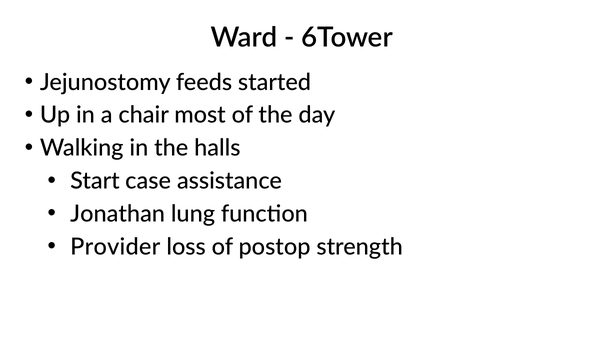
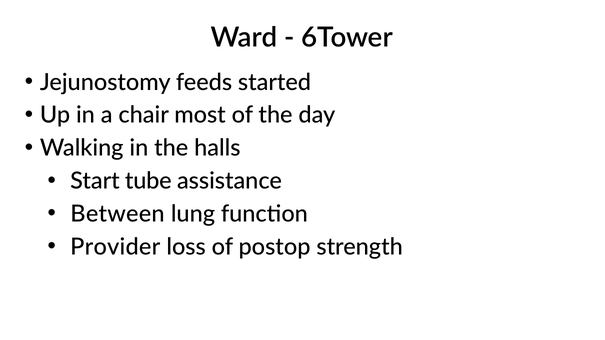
case: case -> tube
Jonathan: Jonathan -> Between
